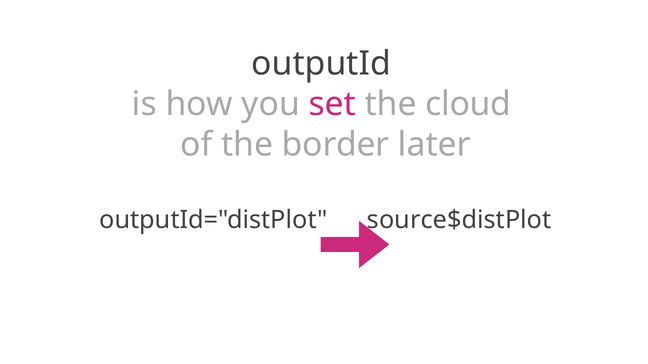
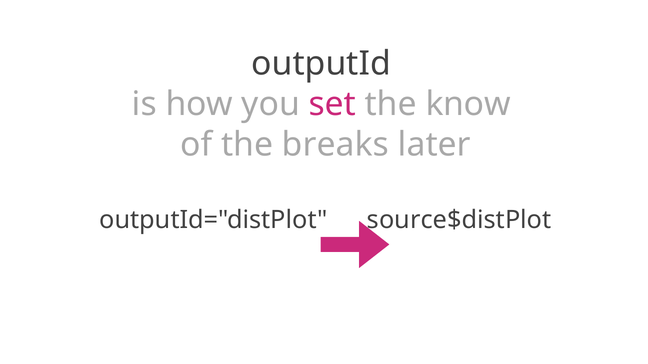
cloud: cloud -> know
border: border -> breaks
